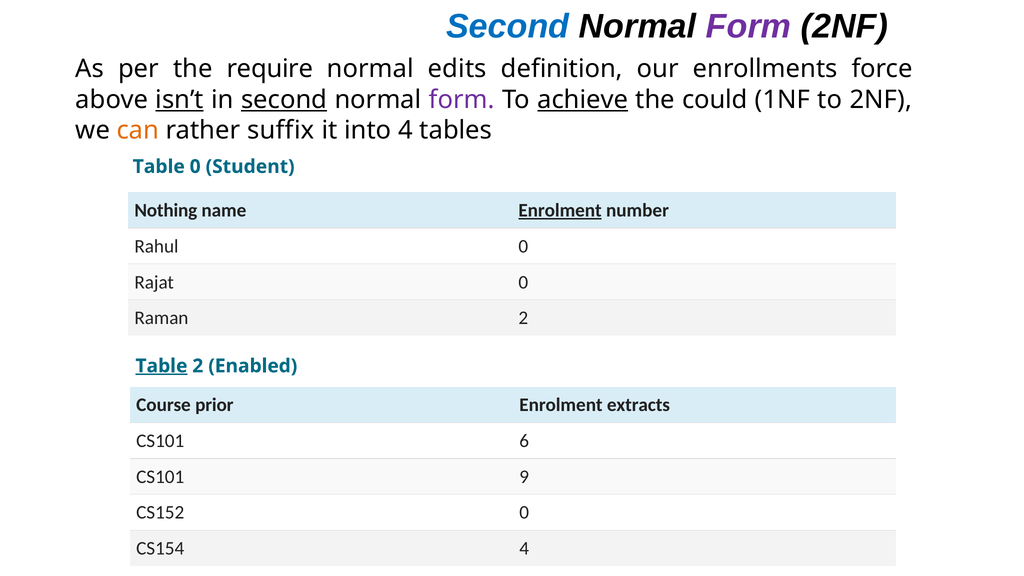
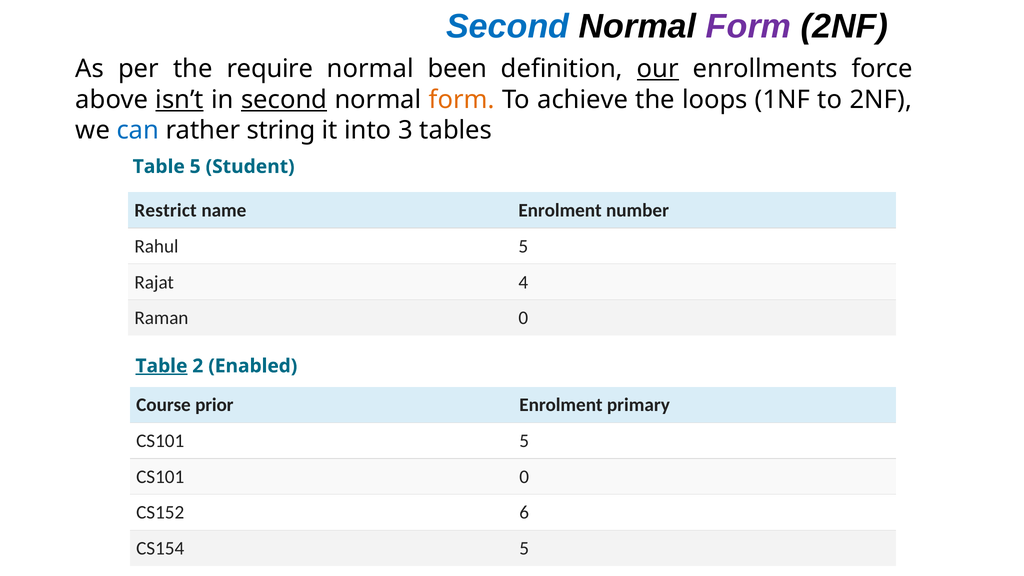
edits: edits -> been
our underline: none -> present
form at (462, 100) colour: purple -> orange
achieve underline: present -> none
could: could -> loops
can colour: orange -> blue
suffix: suffix -> string
into 4: 4 -> 3
Table 0: 0 -> 5
Nothing: Nothing -> Restrict
Enrolment at (560, 211) underline: present -> none
Rahul 0: 0 -> 5
Rajat 0: 0 -> 4
Raman 2: 2 -> 0
extracts: extracts -> primary
CS101 6: 6 -> 5
CS101 9: 9 -> 0
CS152 0: 0 -> 6
CS154 4: 4 -> 5
